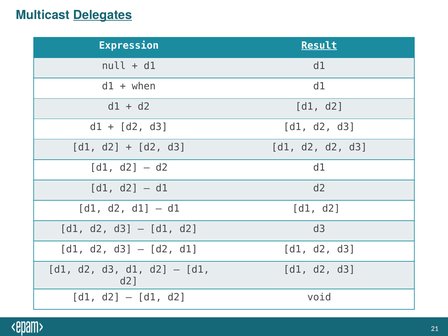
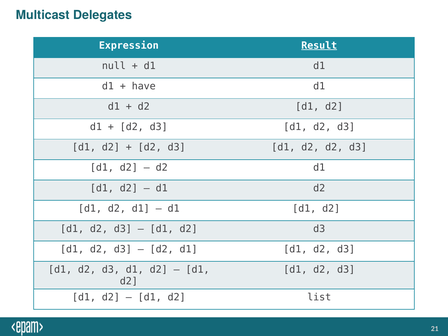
Delegates underline: present -> none
when: when -> have
void: void -> list
